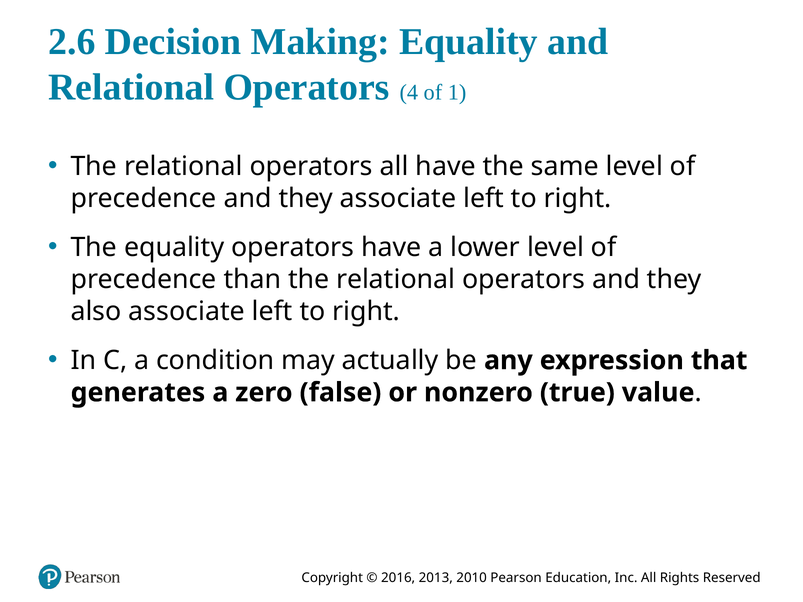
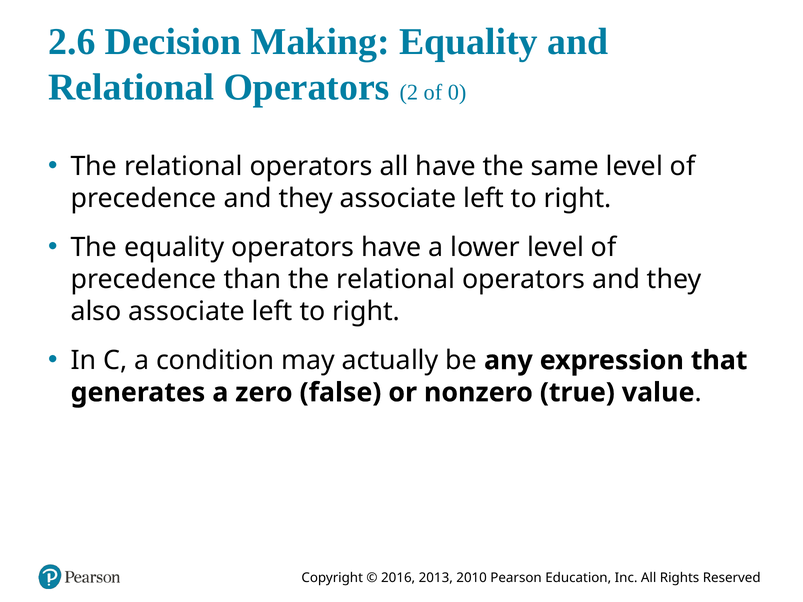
4: 4 -> 2
1: 1 -> 0
